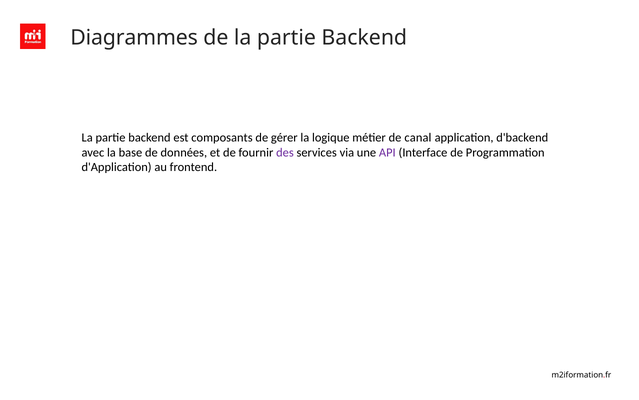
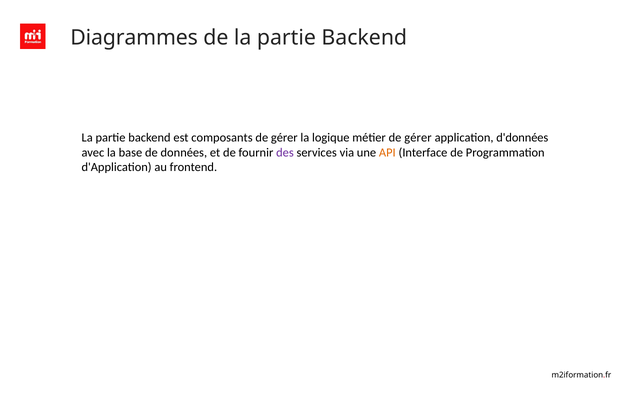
métier de canal: canal -> gérer
d'backend: d'backend -> d'données
API colour: purple -> orange
